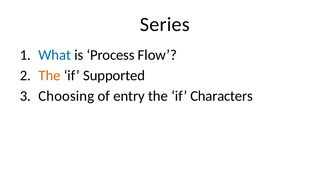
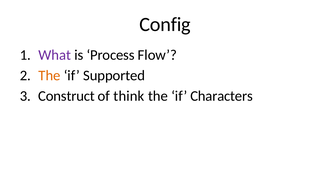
Series: Series -> Config
What colour: blue -> purple
Choosing: Choosing -> Construct
entry: entry -> think
